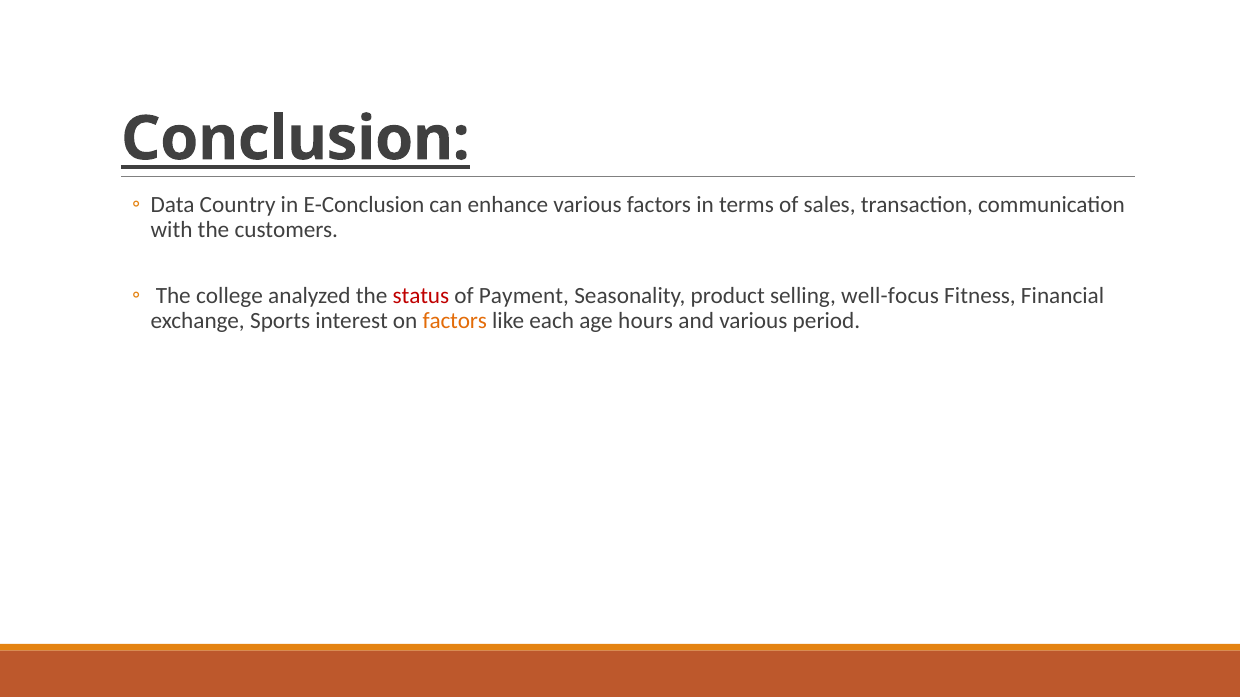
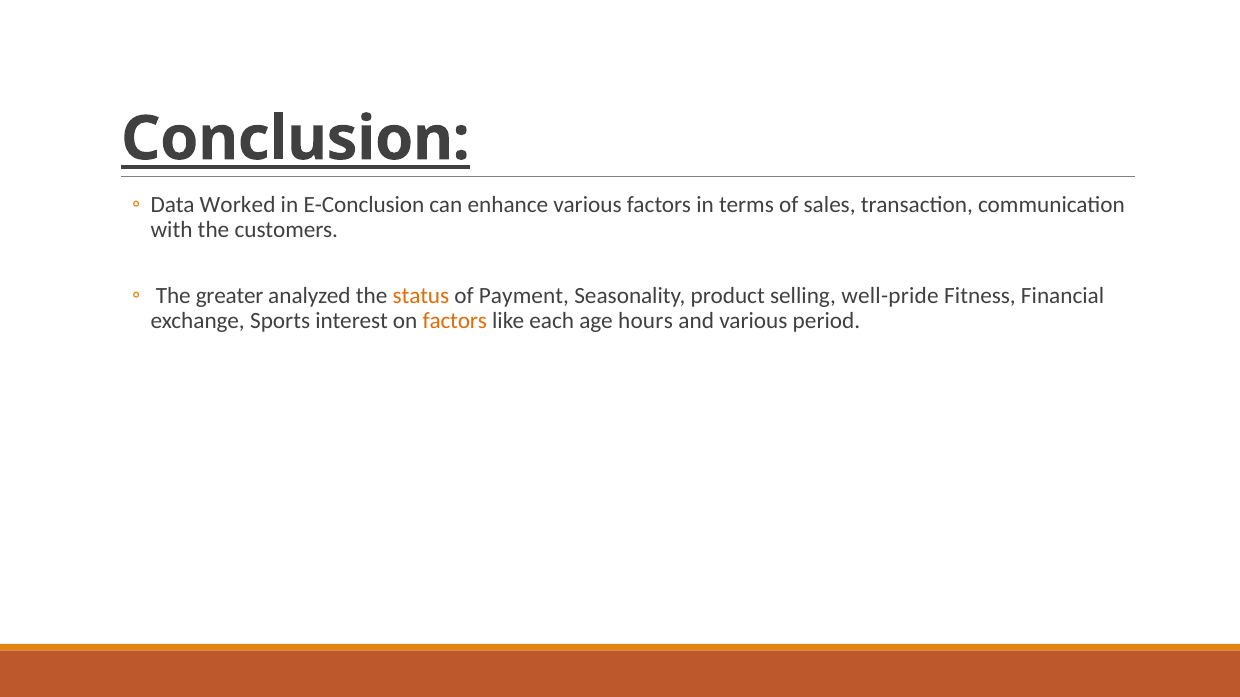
Country: Country -> Worked
college: college -> greater
status colour: red -> orange
well-focus: well-focus -> well-pride
